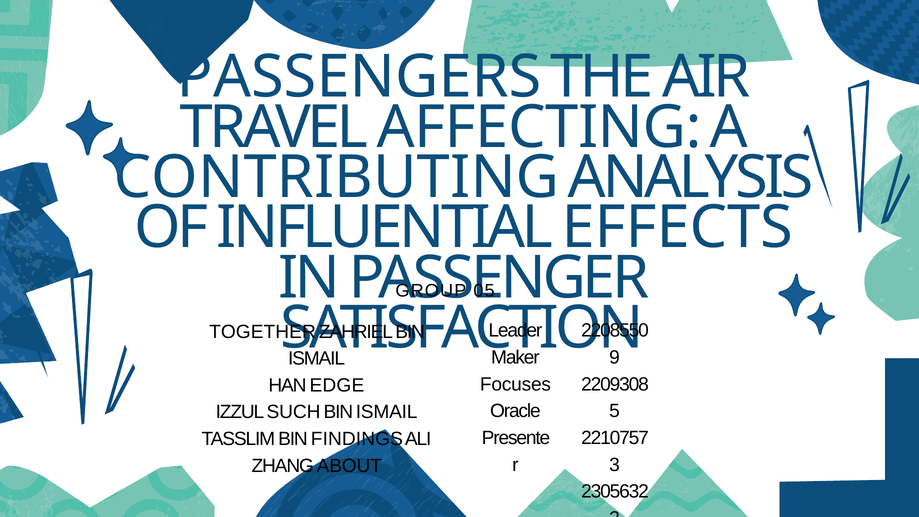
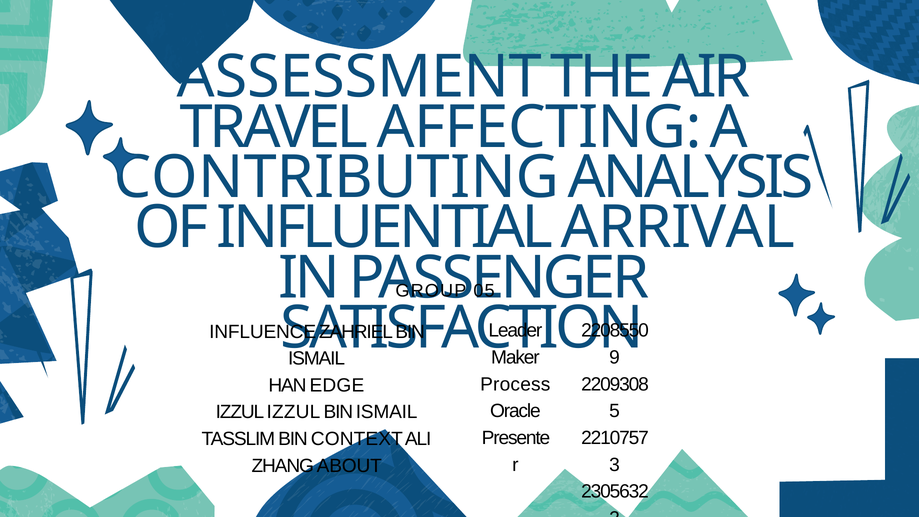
PASSENGERS: PASSENGERS -> ASSESSMENT
EFFECTS: EFFECTS -> ARRIVAL
TOGETHER: TOGETHER -> INFLUENCE
Focuses: Focuses -> Process
IZZUL SUCH: SUCH -> IZZUL
FINDINGS: FINDINGS -> CONTEXT
